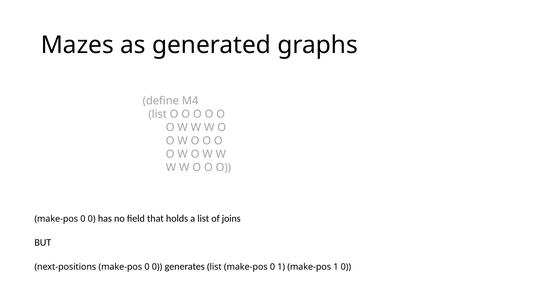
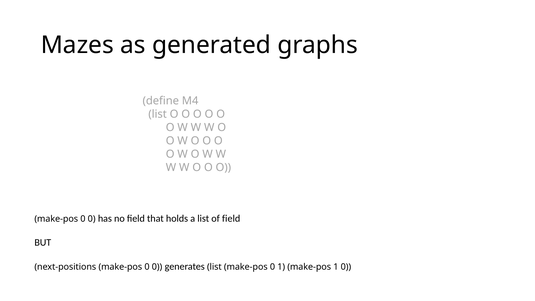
of joins: joins -> field
